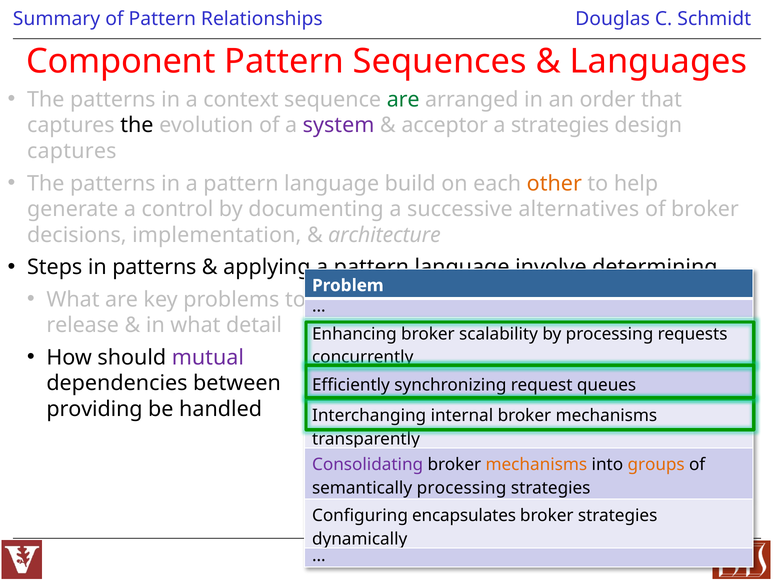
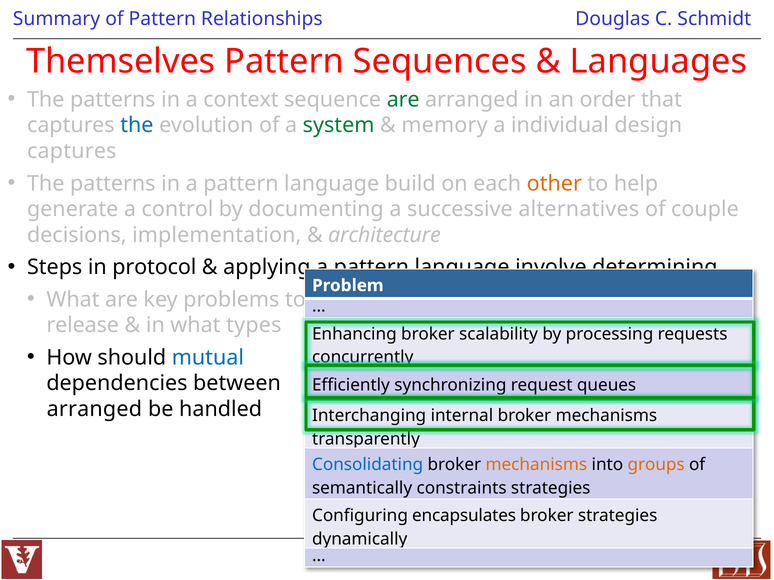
Component: Component -> Themselves
the at (137, 125) colour: black -> blue
system colour: purple -> green
acceptor: acceptor -> memory
a strategies: strategies -> individual
of broker: broker -> couple
in patterns: patterns -> protocol
detail: detail -> types
mutual colour: purple -> blue
providing at (94, 409): providing -> arranged
Consolidating colour: purple -> blue
semantically processing: processing -> constraints
